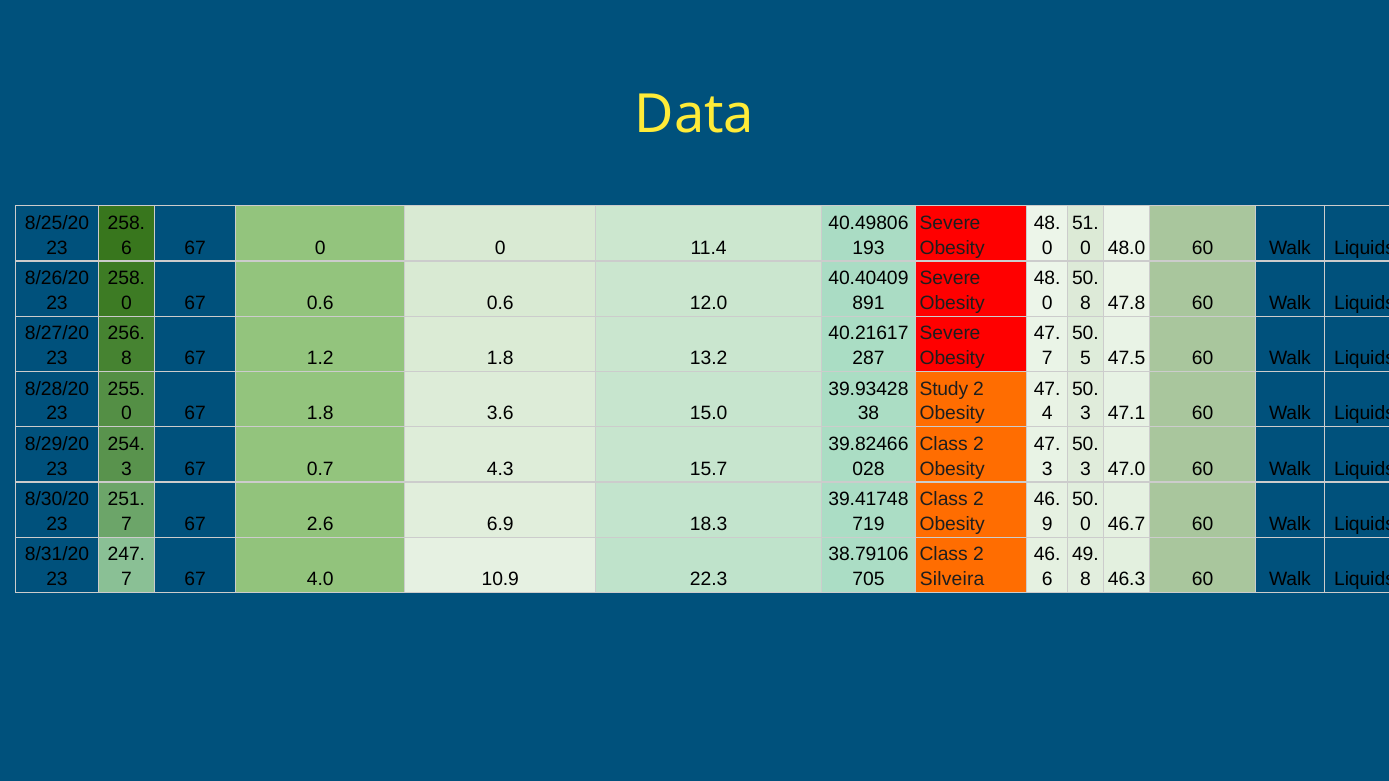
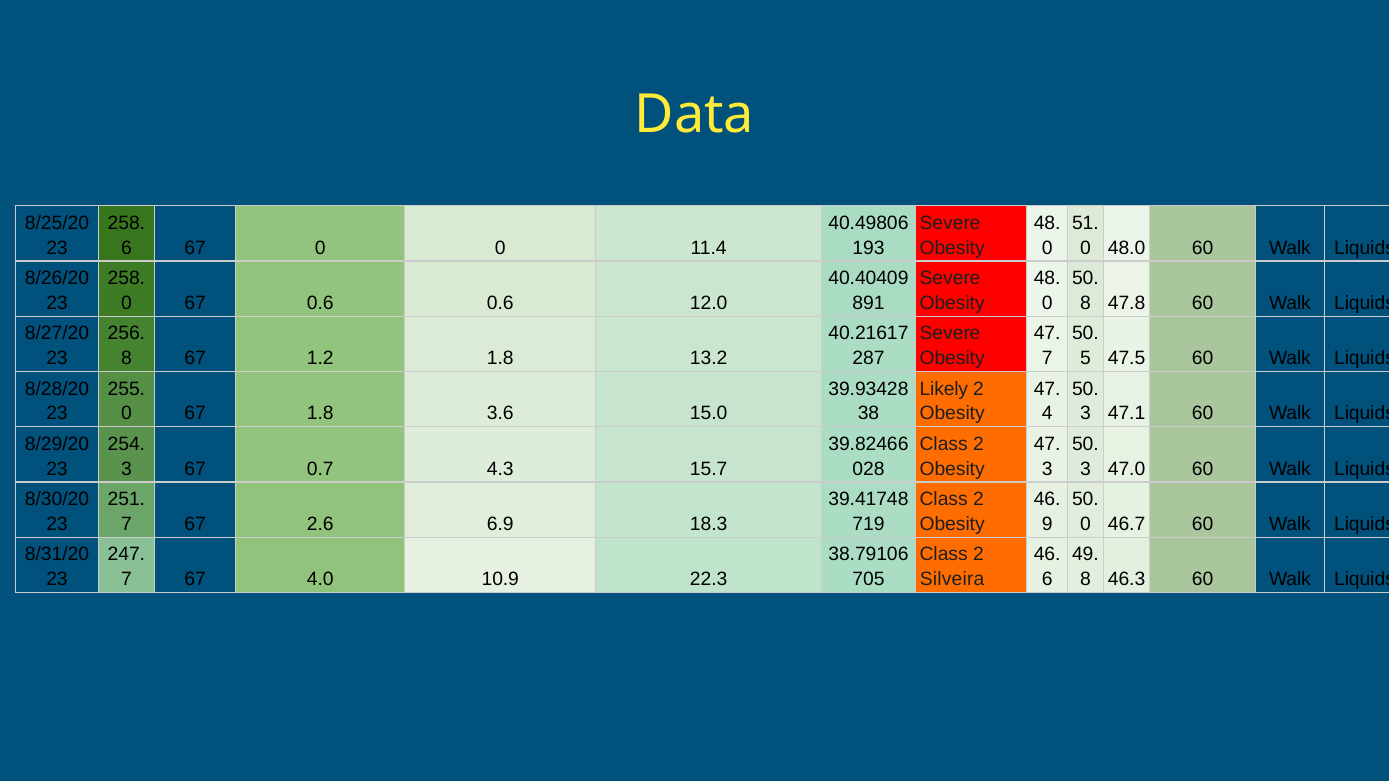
Study: Study -> Likely
